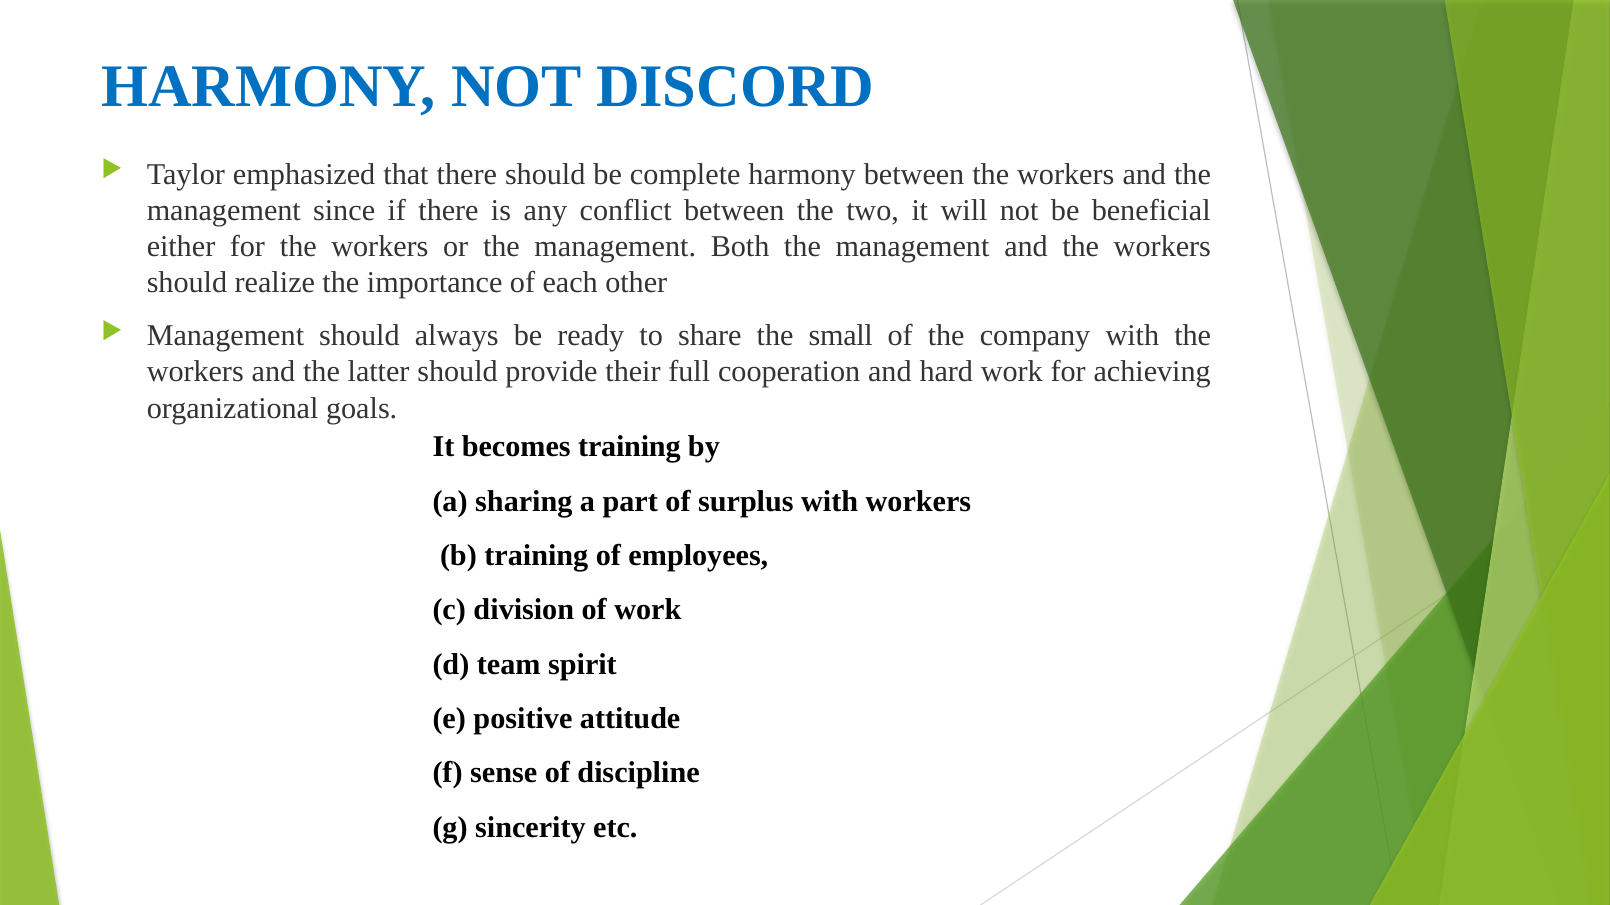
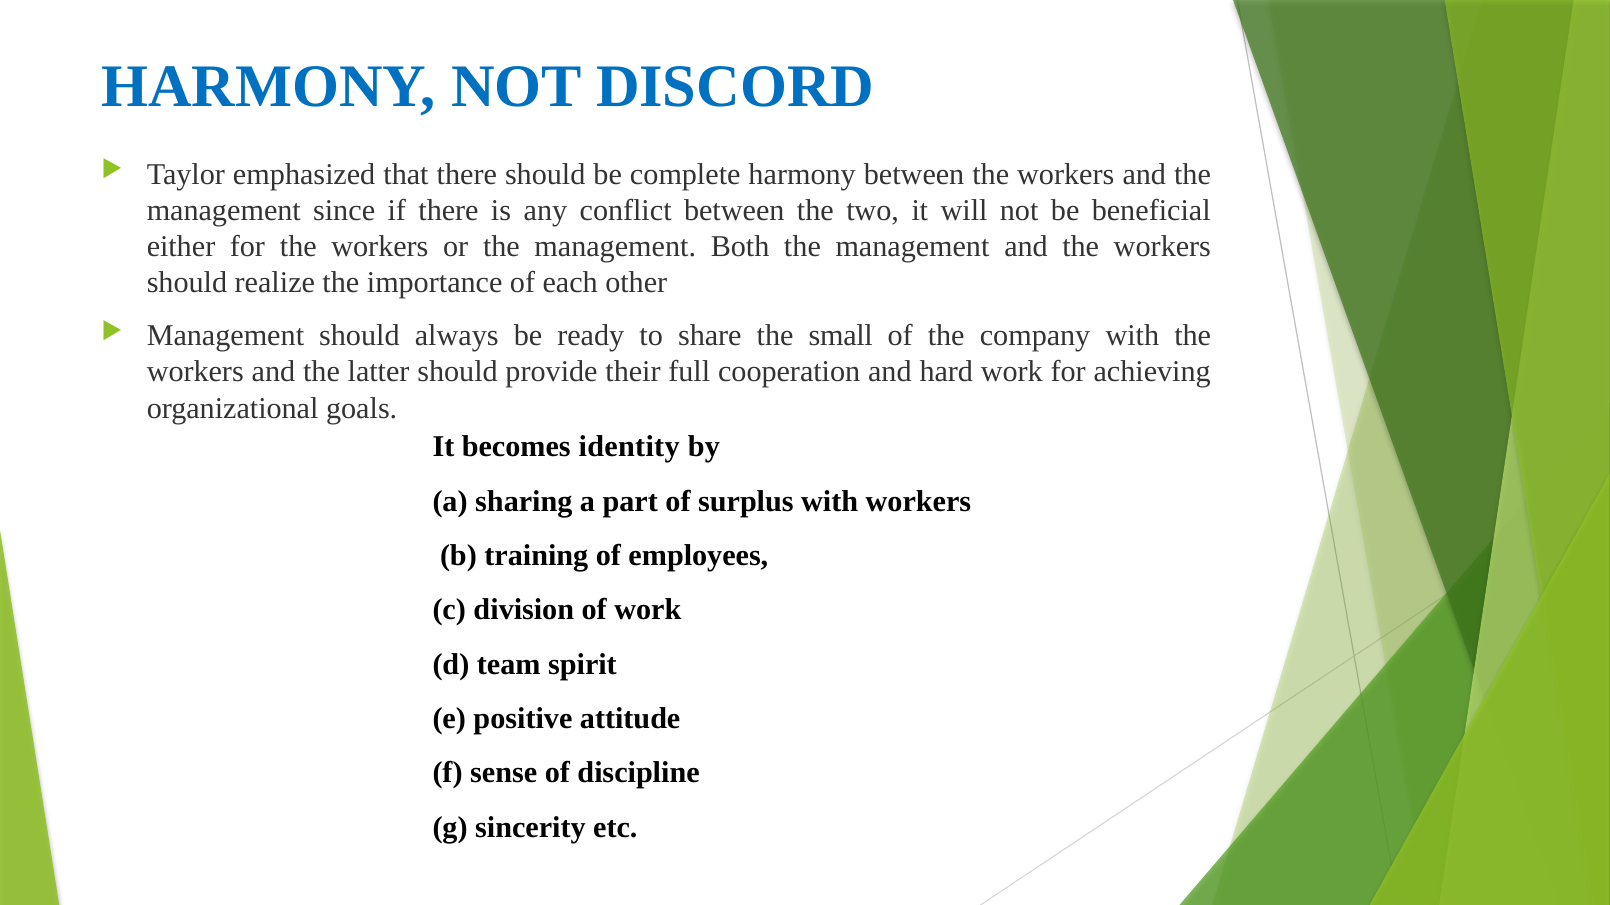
becomes training: training -> identity
